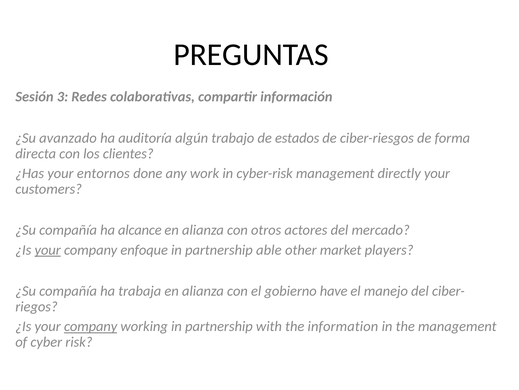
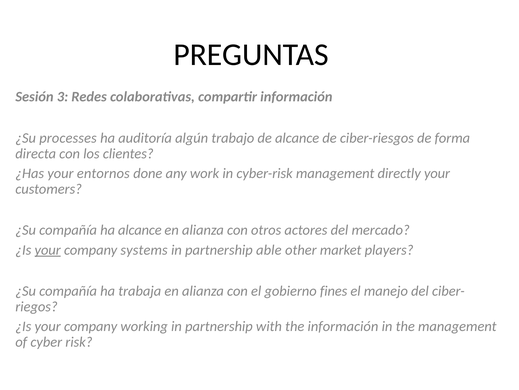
avanzado: avanzado -> processes
de estados: estados -> alcance
enfoque: enfoque -> systems
have: have -> fines
company at (91, 326) underline: present -> none
the information: information -> información
